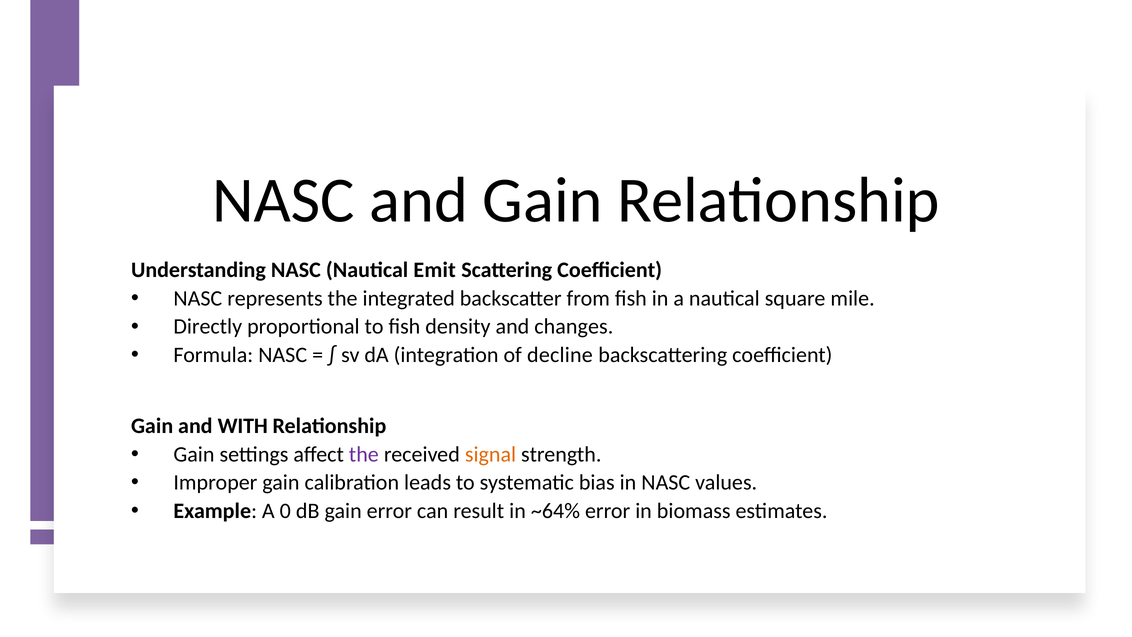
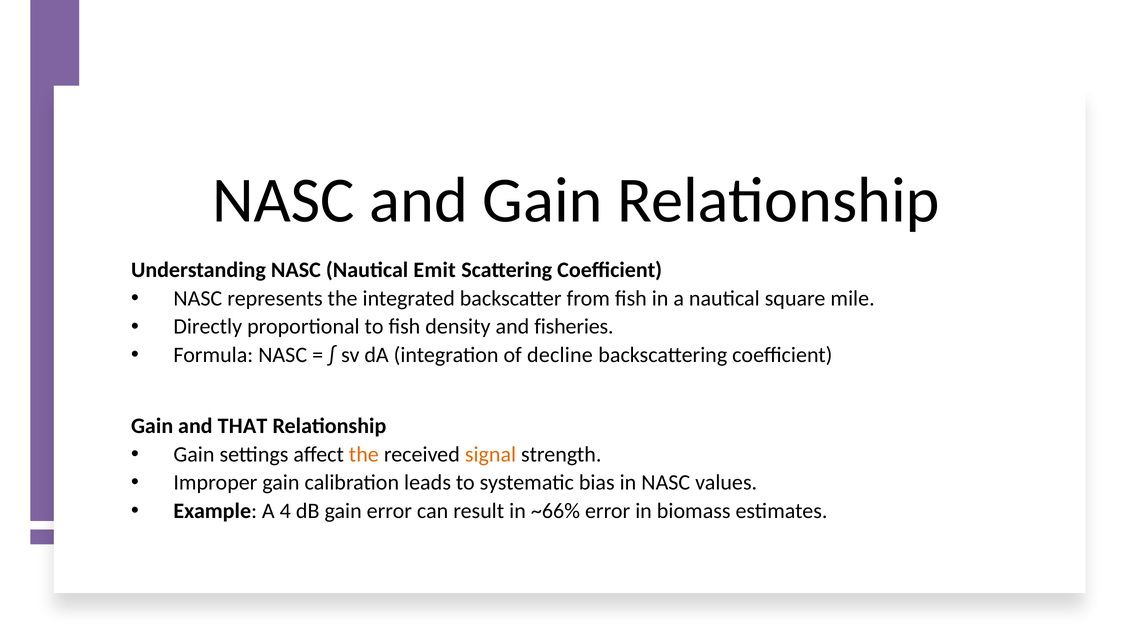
changes: changes -> fisheries
WITH: WITH -> THAT
the at (364, 454) colour: purple -> orange
0: 0 -> 4
~64%: ~64% -> ~66%
